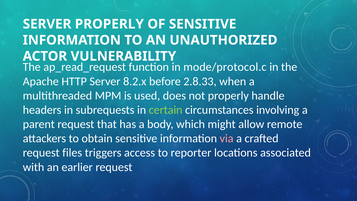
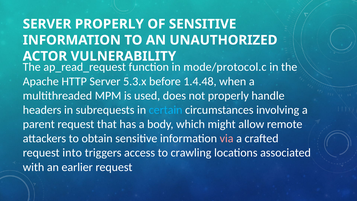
8.2.x: 8.2.x -> 5.3.x
2.8.33: 2.8.33 -> 1.4.48
certain colour: light green -> light blue
files: files -> into
reporter: reporter -> crawling
